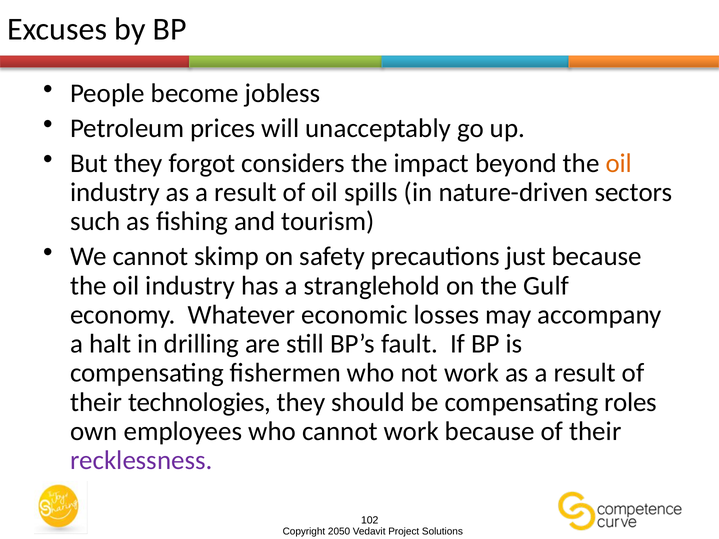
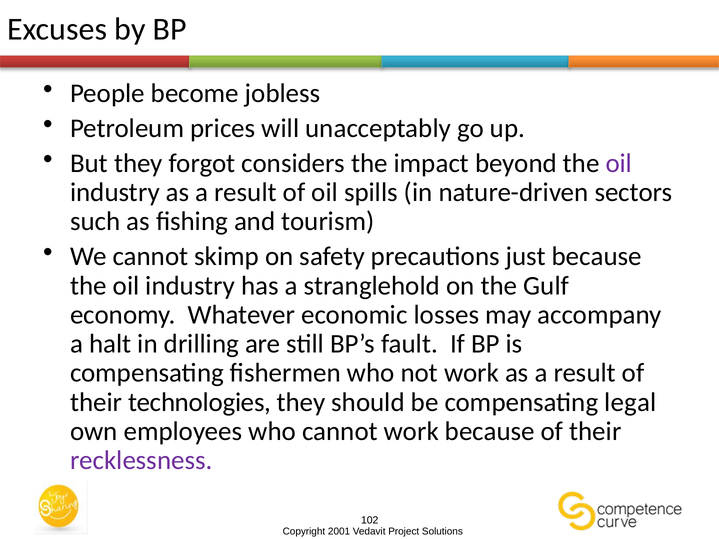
oil at (619, 163) colour: orange -> purple
roles: roles -> legal
2050: 2050 -> 2001
